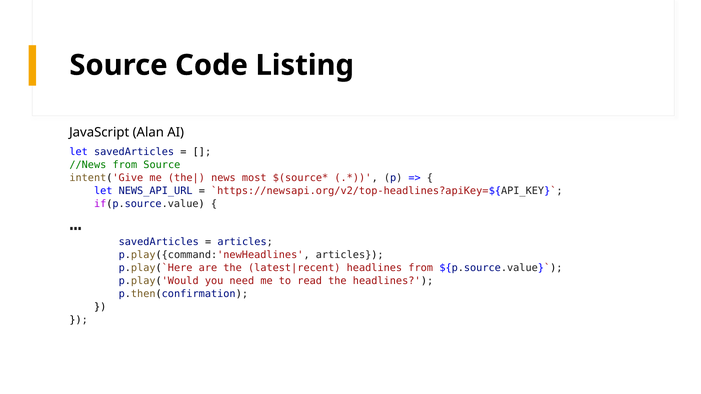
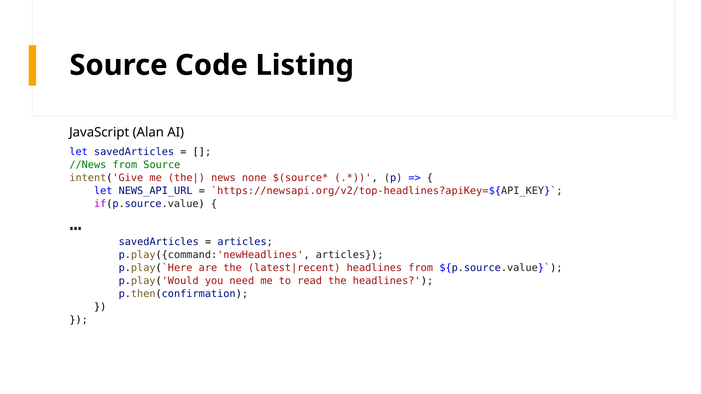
most: most -> none
